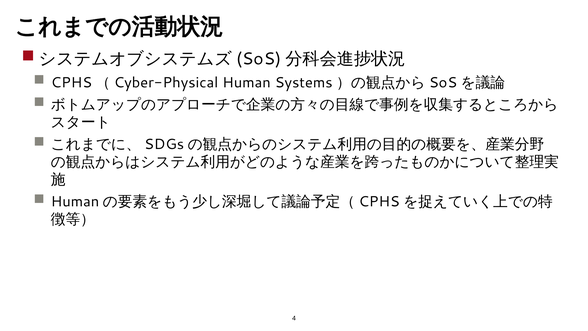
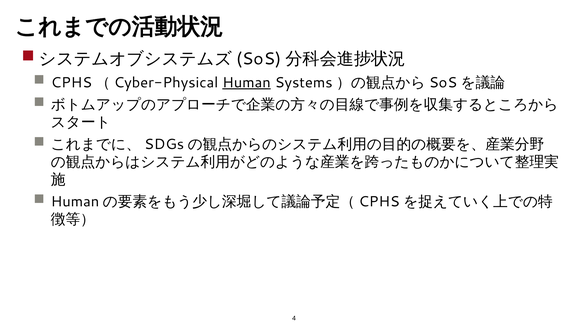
Human underline: none -> present
